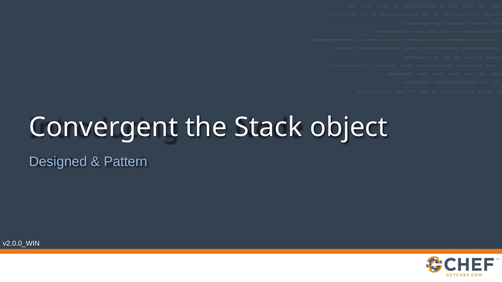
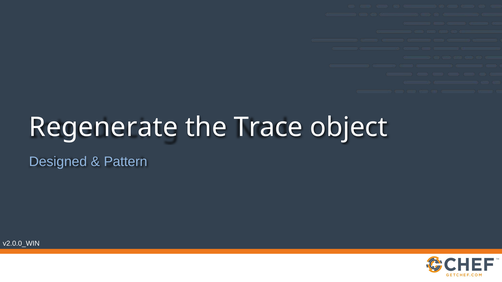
Convergent: Convergent -> Regenerate
Stack: Stack -> Trace
